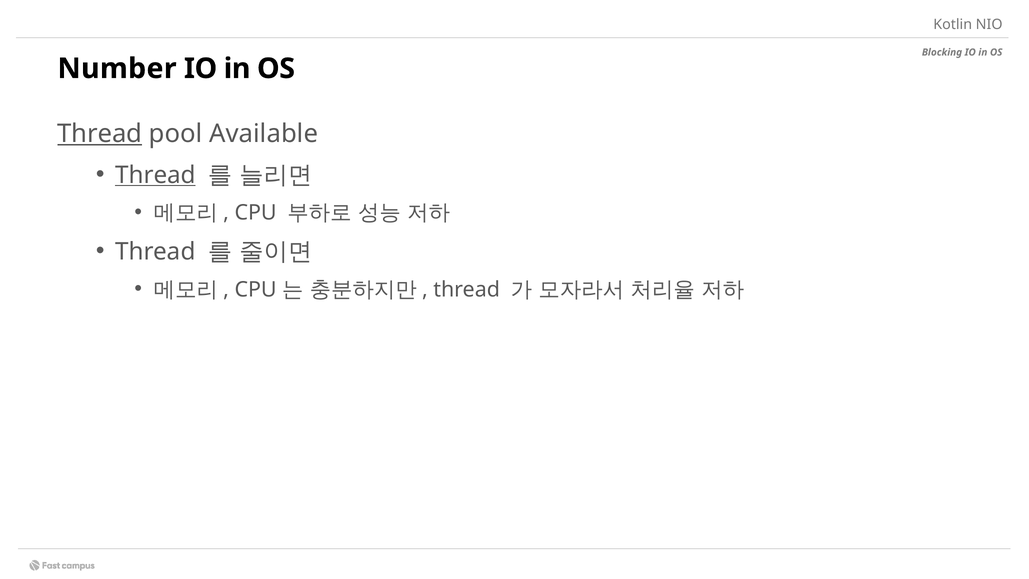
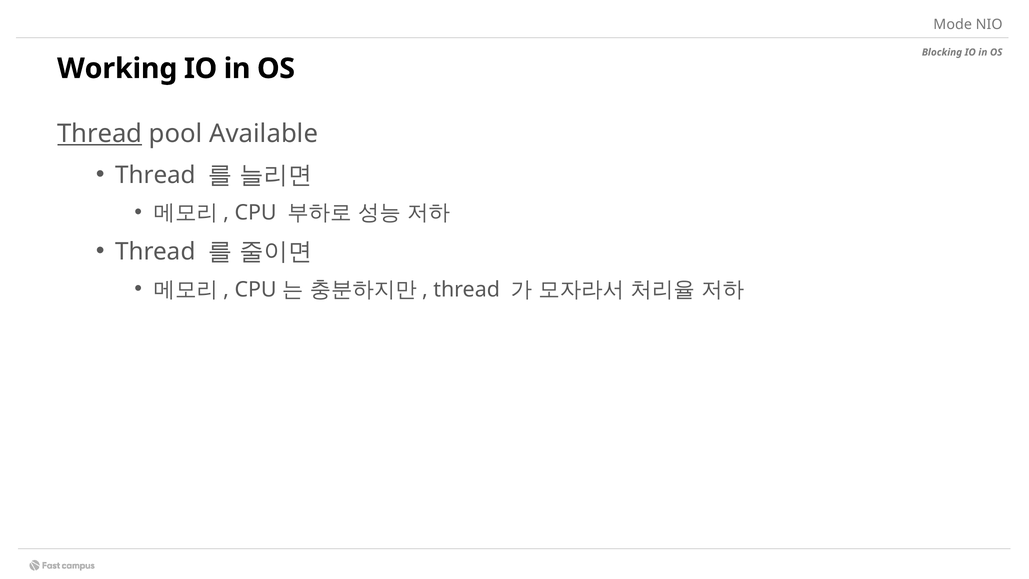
Kotlin: Kotlin -> Mode
Number: Number -> Working
Thread at (155, 175) underline: present -> none
